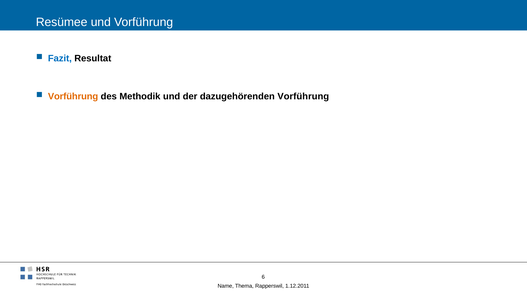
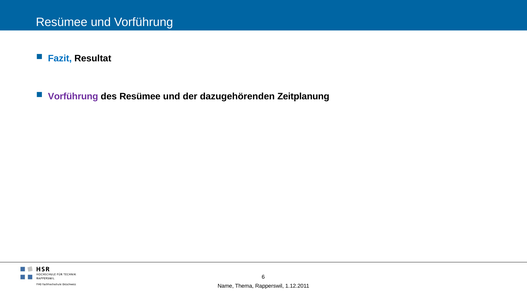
Vorführung at (73, 96) colour: orange -> purple
des Methodik: Methodik -> Resümee
dazugehörenden Vorführung: Vorführung -> Zeitplanung
